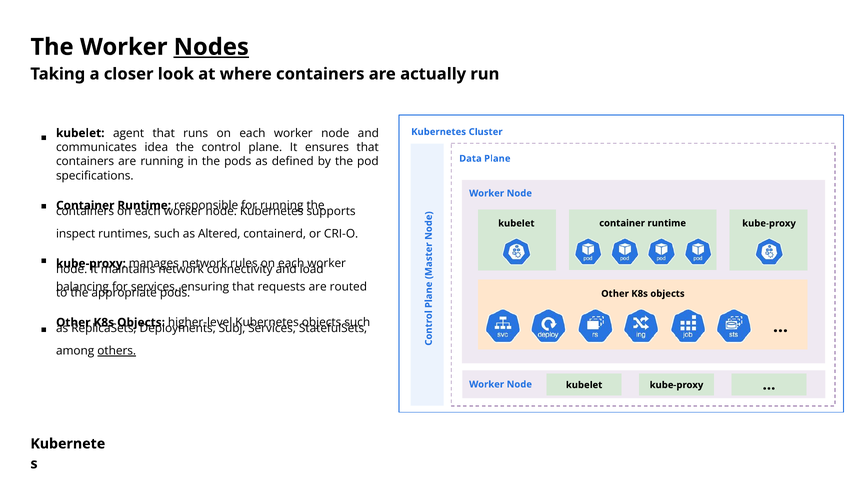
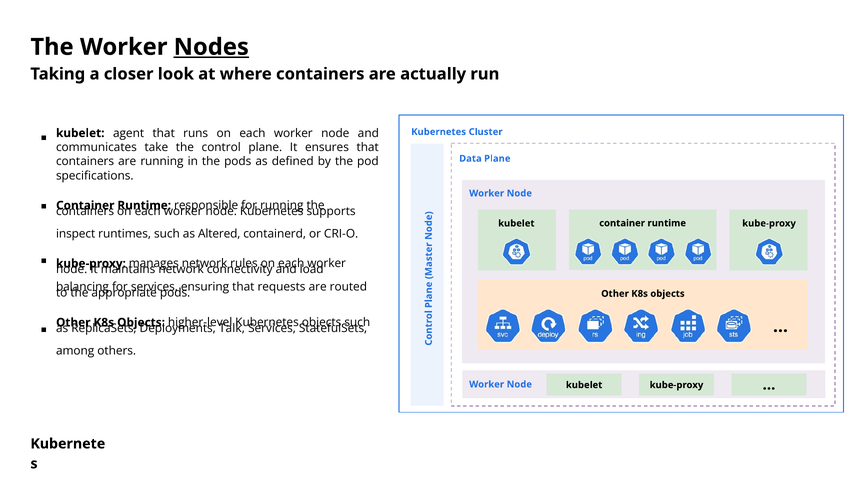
idea: idea -> take
Subj: Subj -> Talk
others underline: present -> none
